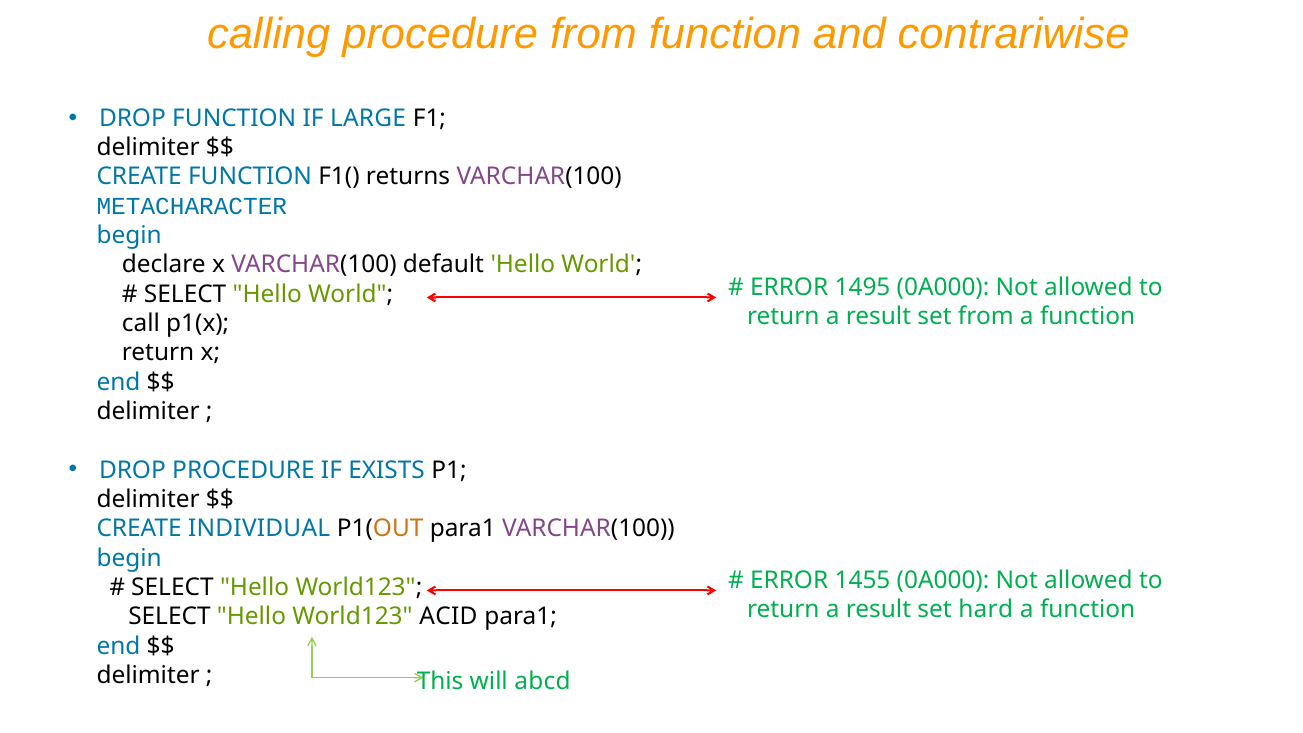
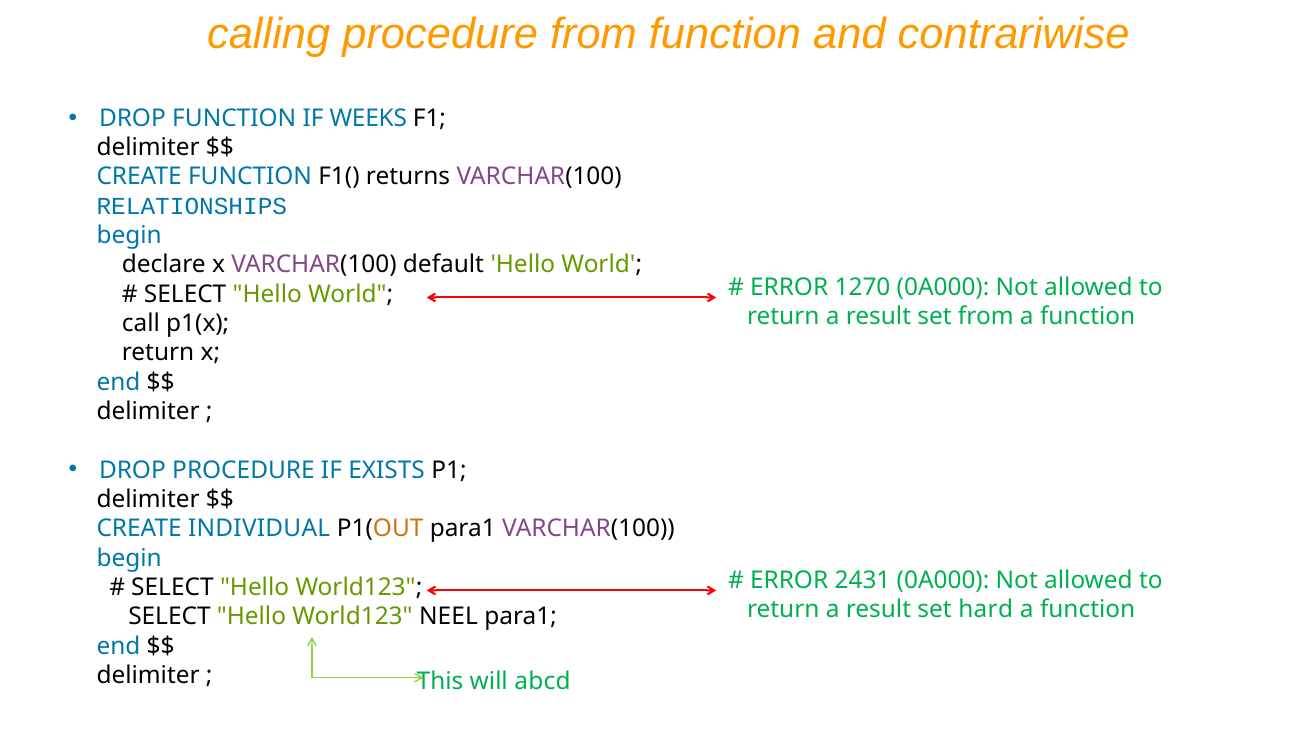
LARGE: LARGE -> WEEKS
METACHARACTER: METACHARACTER -> RELATIONSHIPS
1495: 1495 -> 1270
1455: 1455 -> 2431
ACID: ACID -> NEEL
